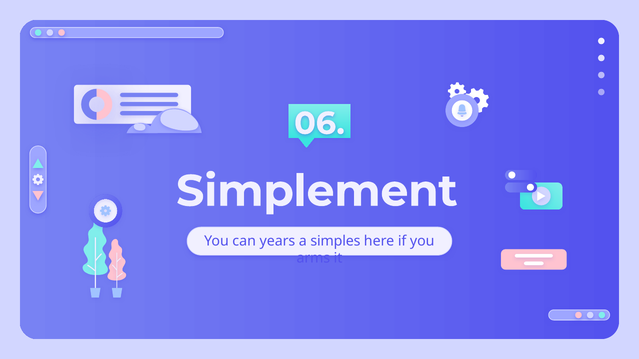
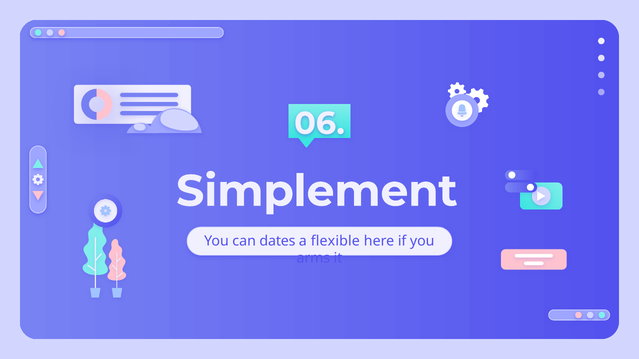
years: years -> dates
simples: simples -> flexible
